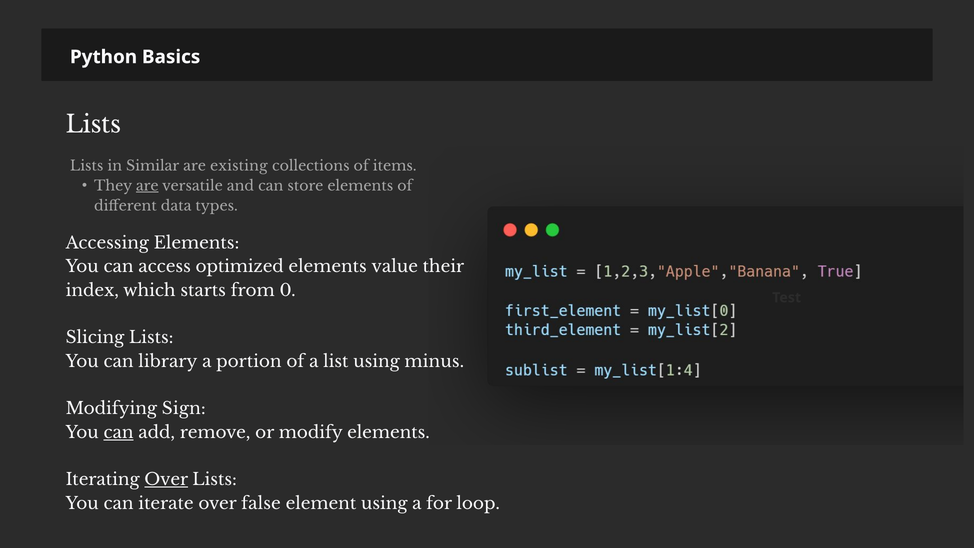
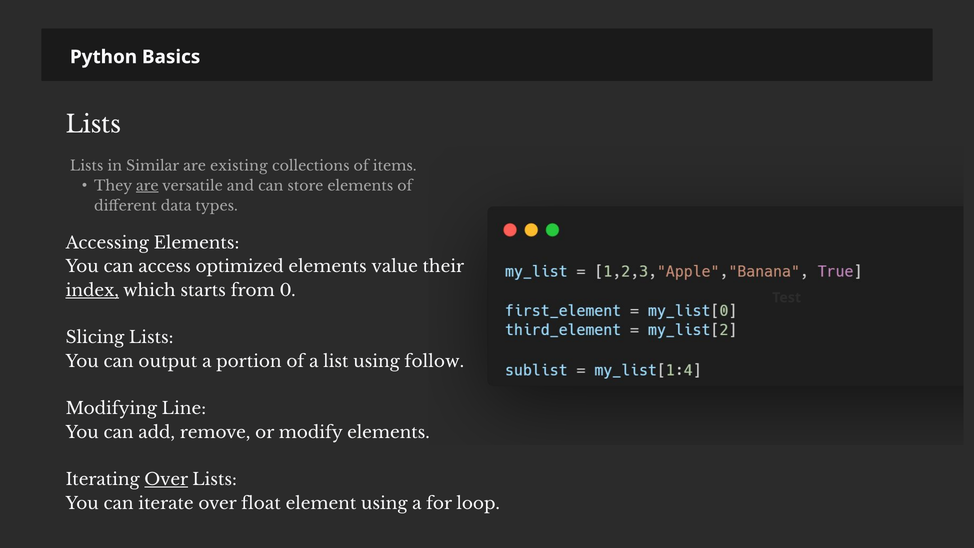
index underline: none -> present
library: library -> output
minus: minus -> follow
Sign: Sign -> Line
can at (119, 432) underline: present -> none
false: false -> float
